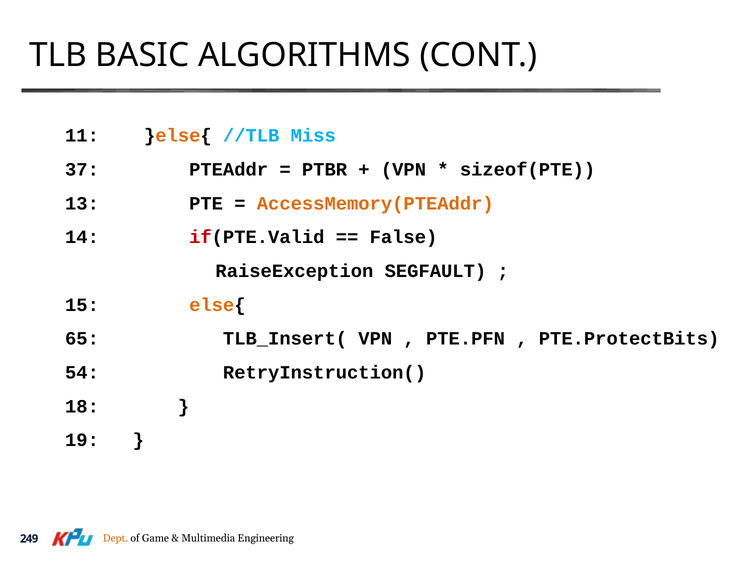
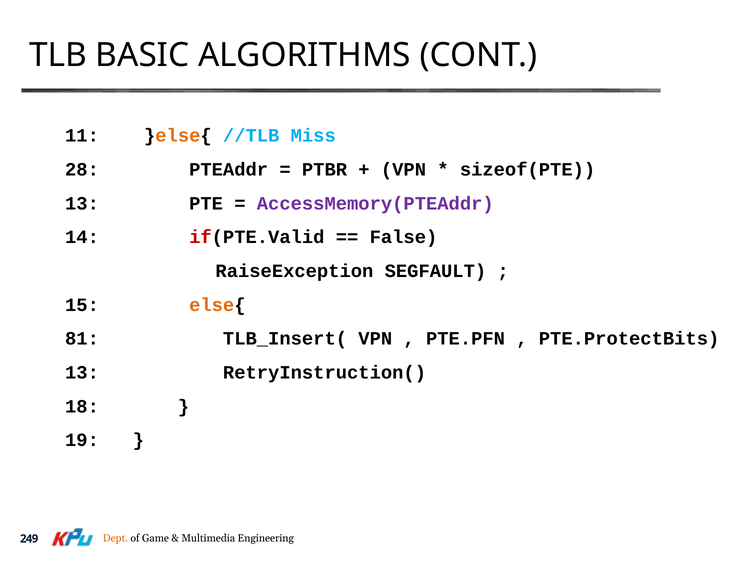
37: 37 -> 28
AccessMemory(PTEAddr colour: orange -> purple
65: 65 -> 81
54 at (82, 373): 54 -> 13
